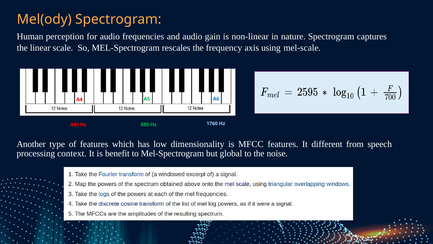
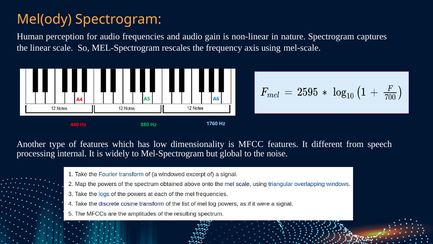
context: context -> internal
benefit: benefit -> widely
